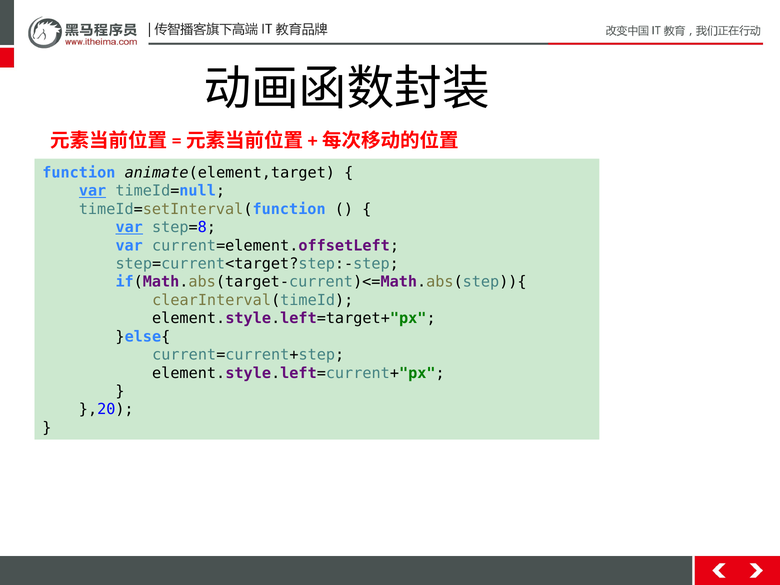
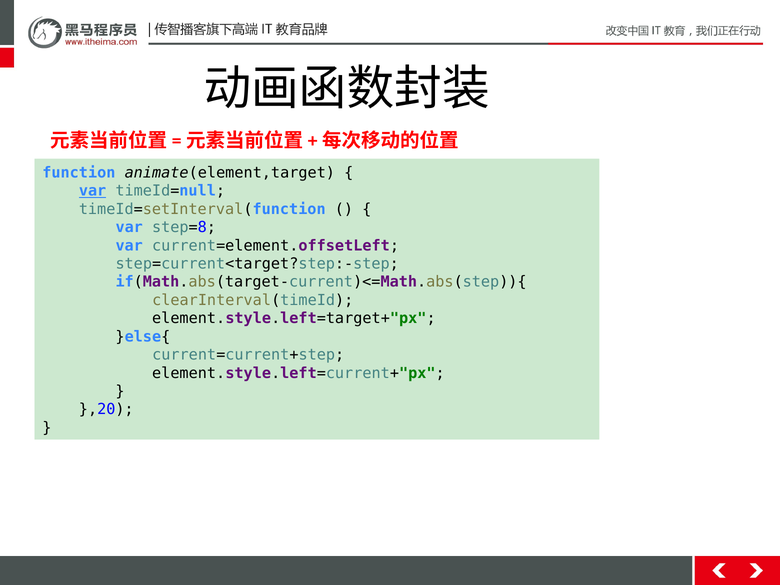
var at (129, 227) underline: present -> none
